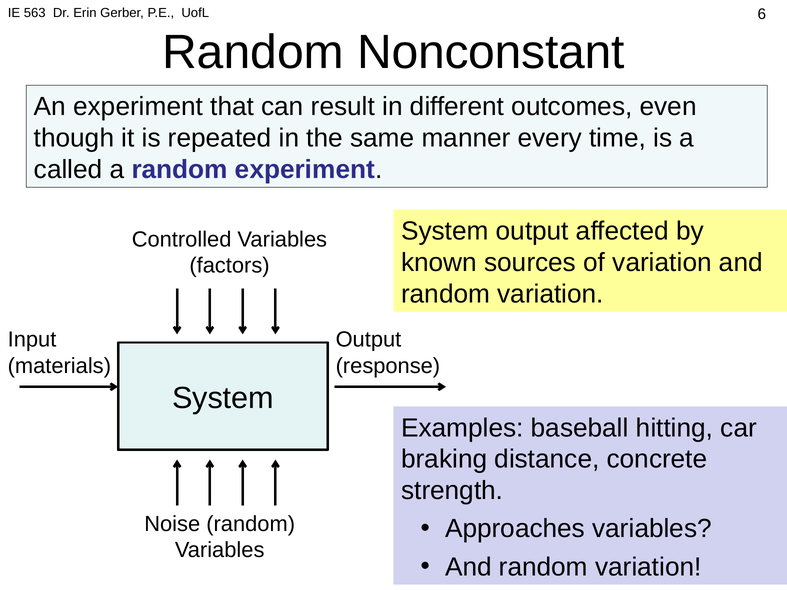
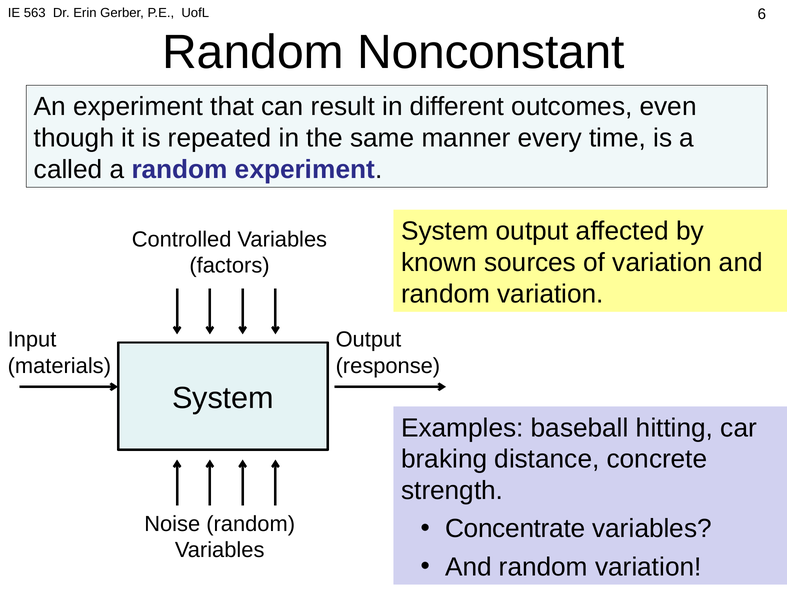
Approaches: Approaches -> Concentrate
